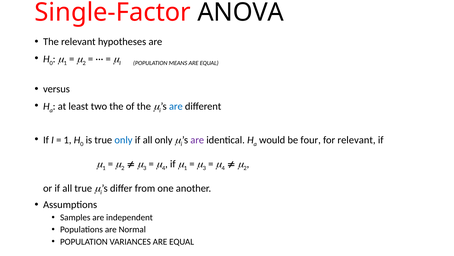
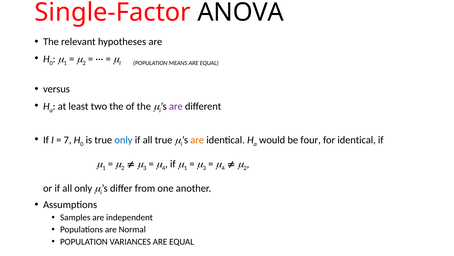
are at (176, 106) colour: blue -> purple
1 at (68, 140): 1 -> 7
all only: only -> true
are at (197, 140) colour: purple -> orange
for relevant: relevant -> identical
all true: true -> only
